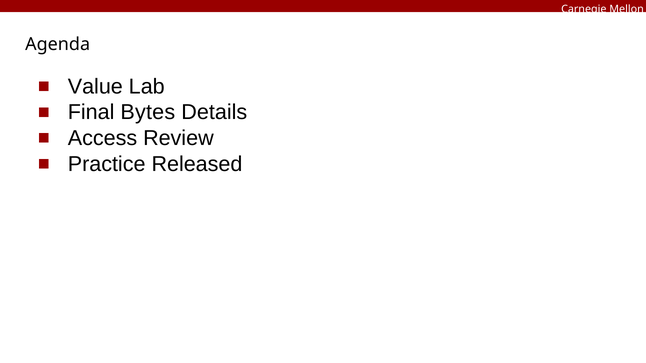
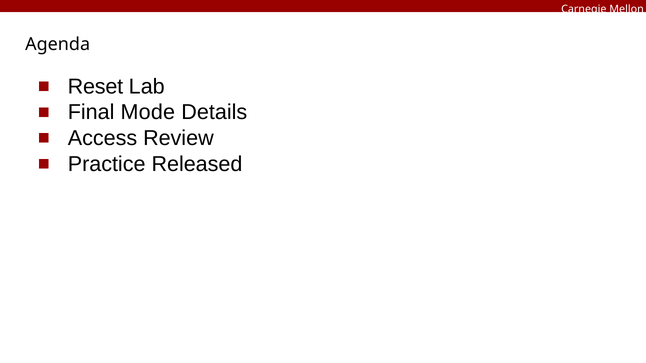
Value: Value -> Reset
Bytes: Bytes -> Mode
